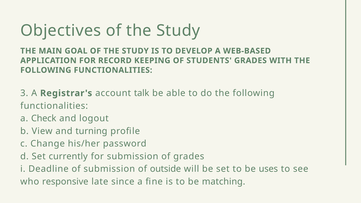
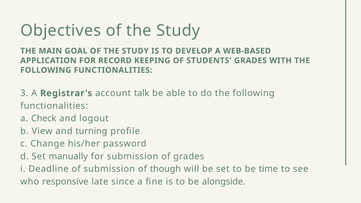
currently: currently -> manually
outside: outside -> though
uses: uses -> time
matching: matching -> alongside
